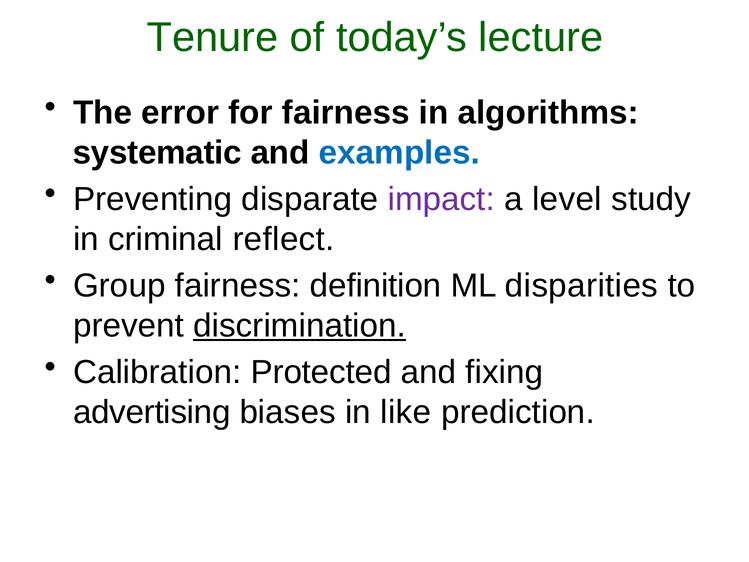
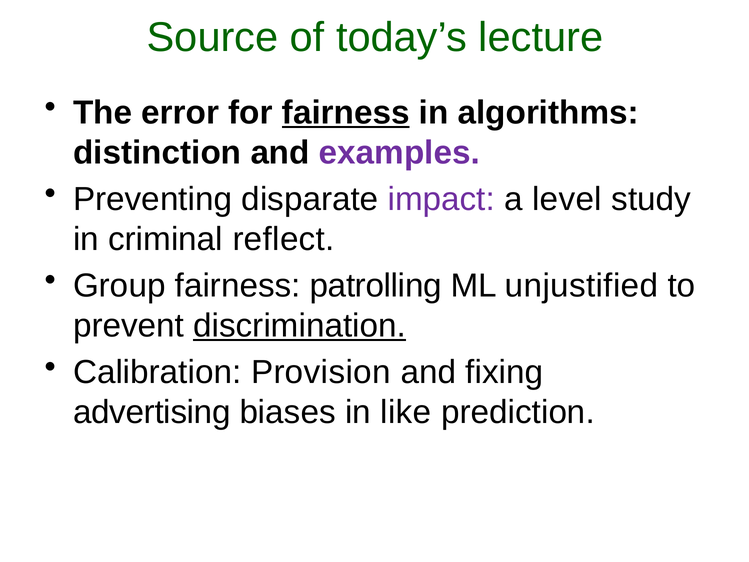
Tenure: Tenure -> Source
fairness at (346, 113) underline: none -> present
systematic: systematic -> distinction
examples colour: blue -> purple
definition: definition -> patrolling
disparities: disparities -> unjustified
Protected: Protected -> Provision
